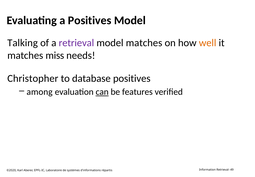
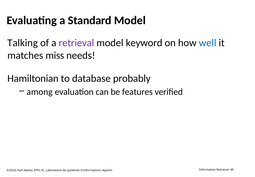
a Positives: Positives -> Standard
model matches: matches -> keyword
well colour: orange -> blue
Christopher: Christopher -> Hamiltonian
database positives: positives -> probably
can underline: present -> none
